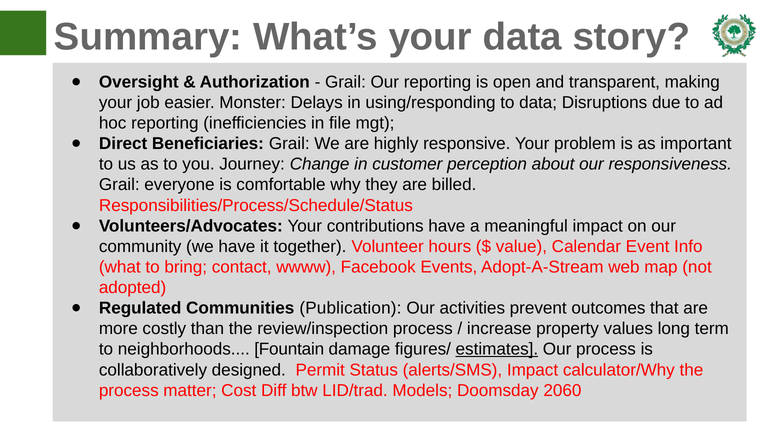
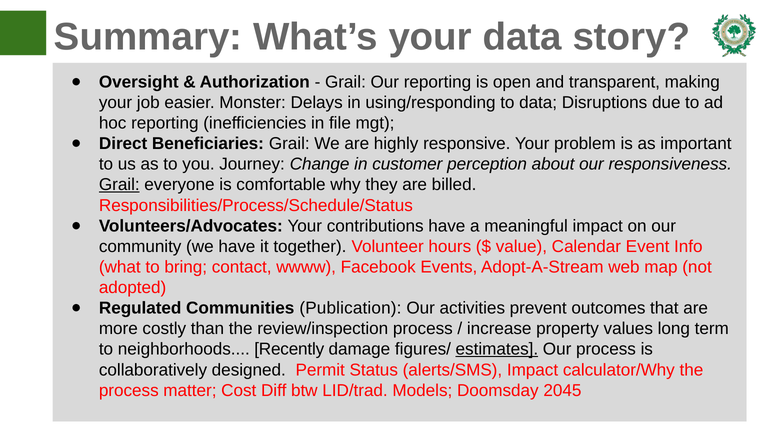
Grail at (119, 185) underline: none -> present
Fountain: Fountain -> Recently
2060: 2060 -> 2045
